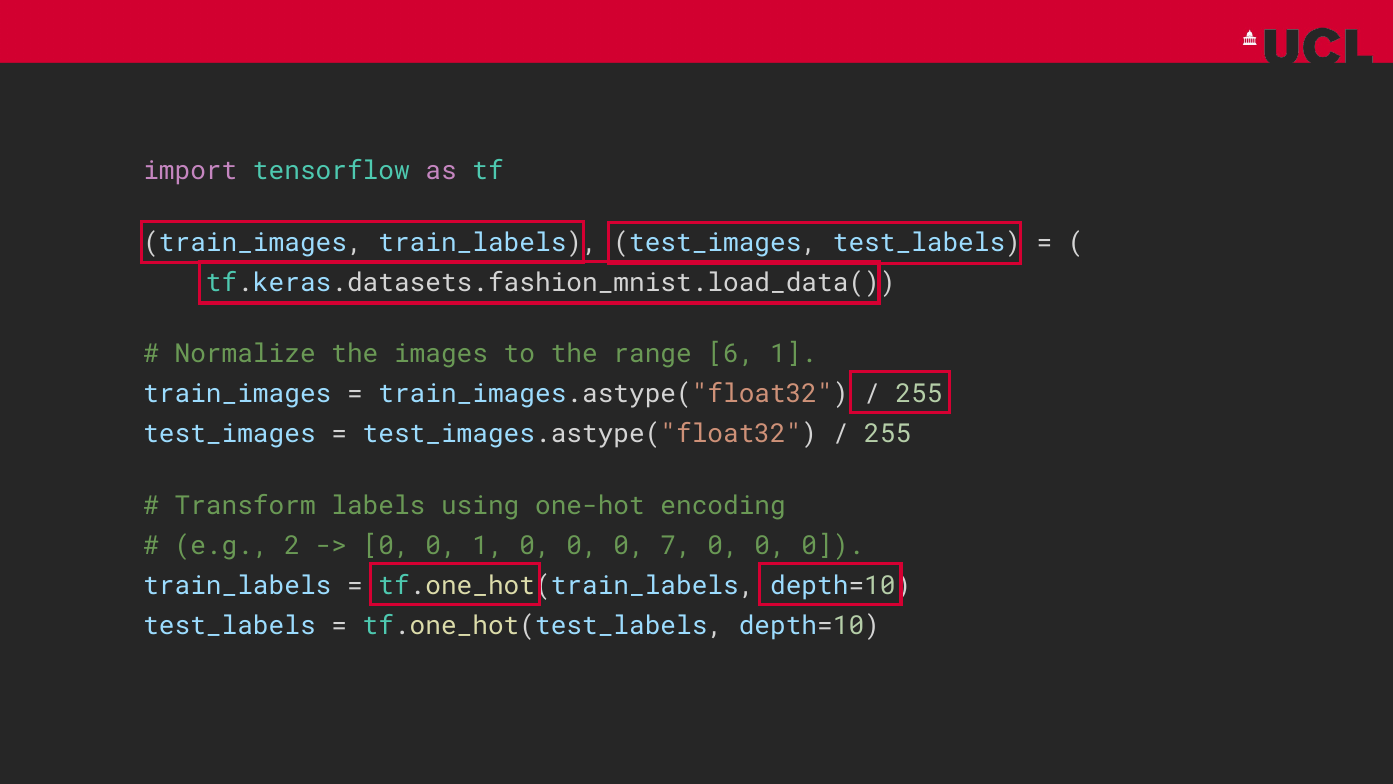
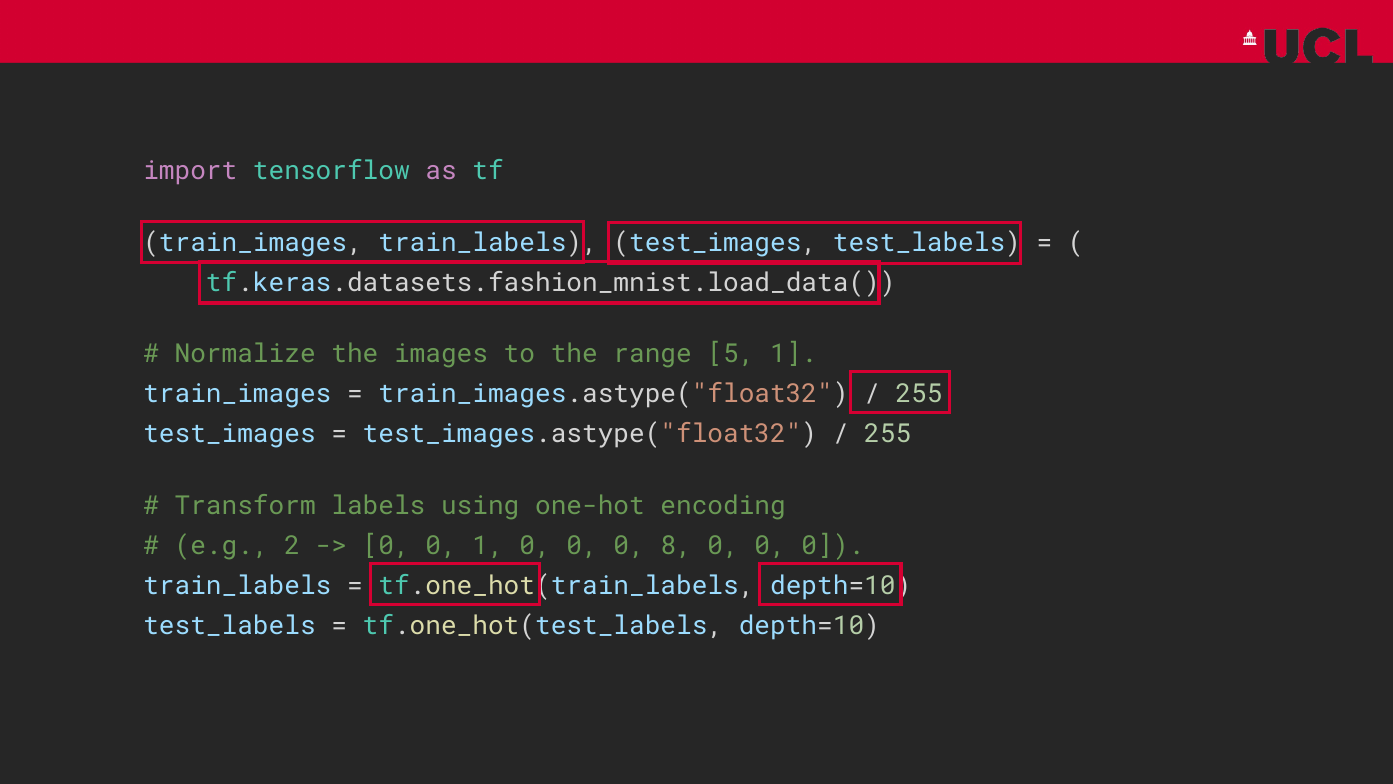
6: 6 -> 5
7: 7 -> 8
